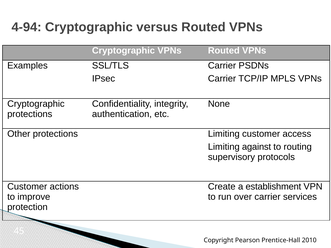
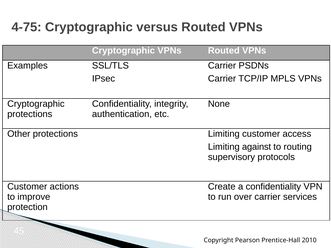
4-94: 4-94 -> 4-75
a establishment: establishment -> confidentiality
